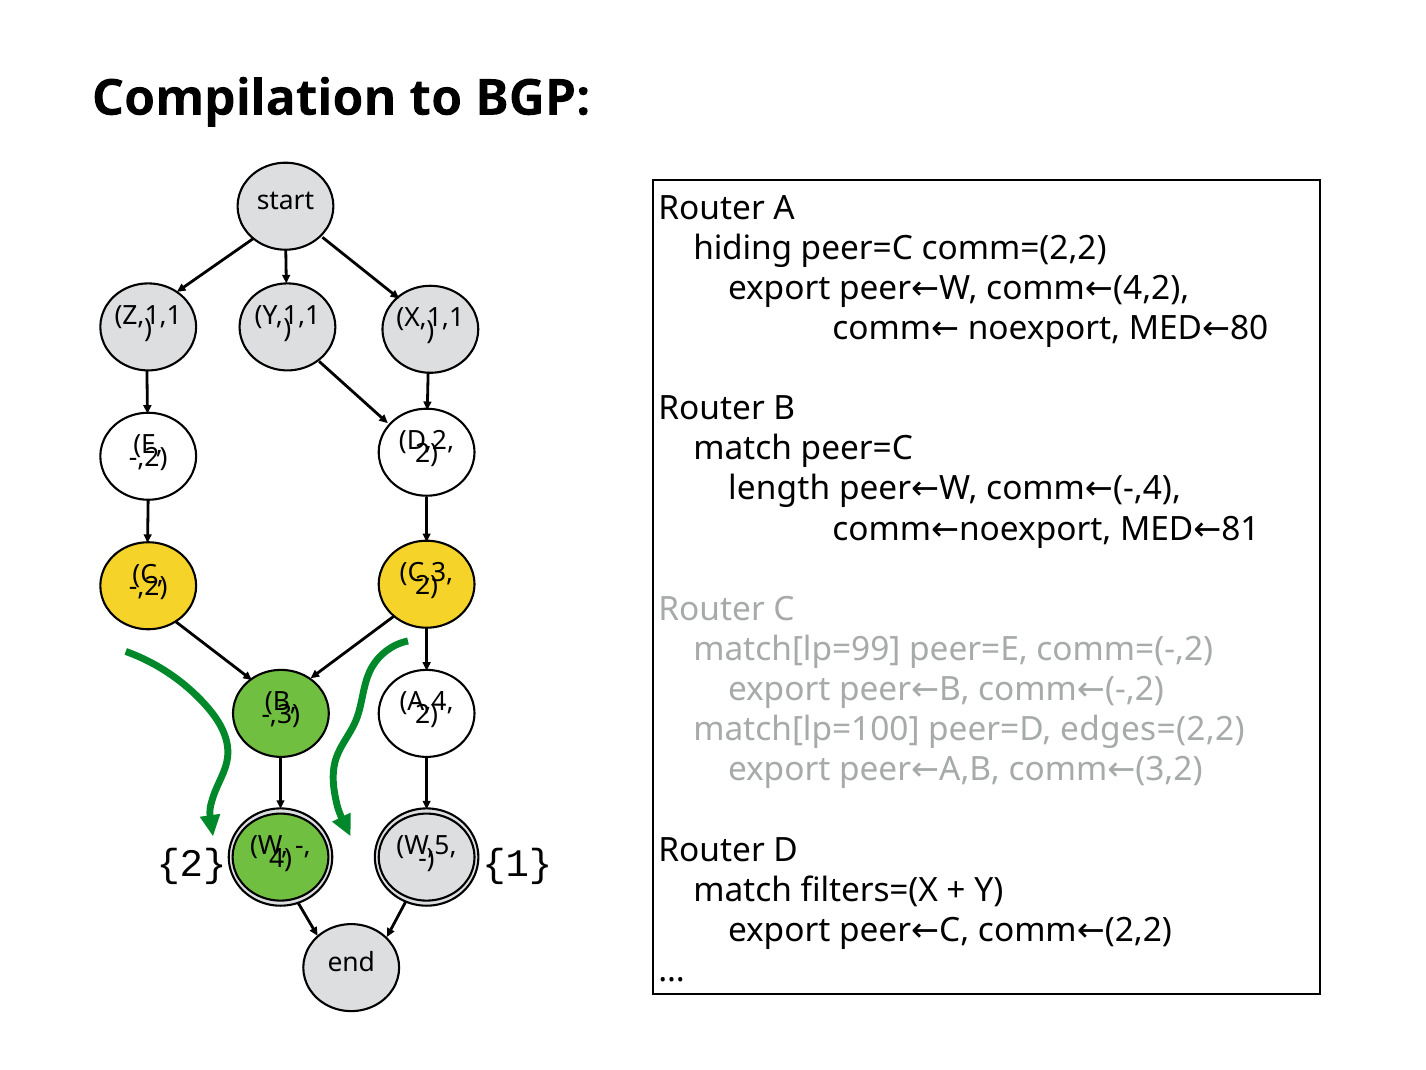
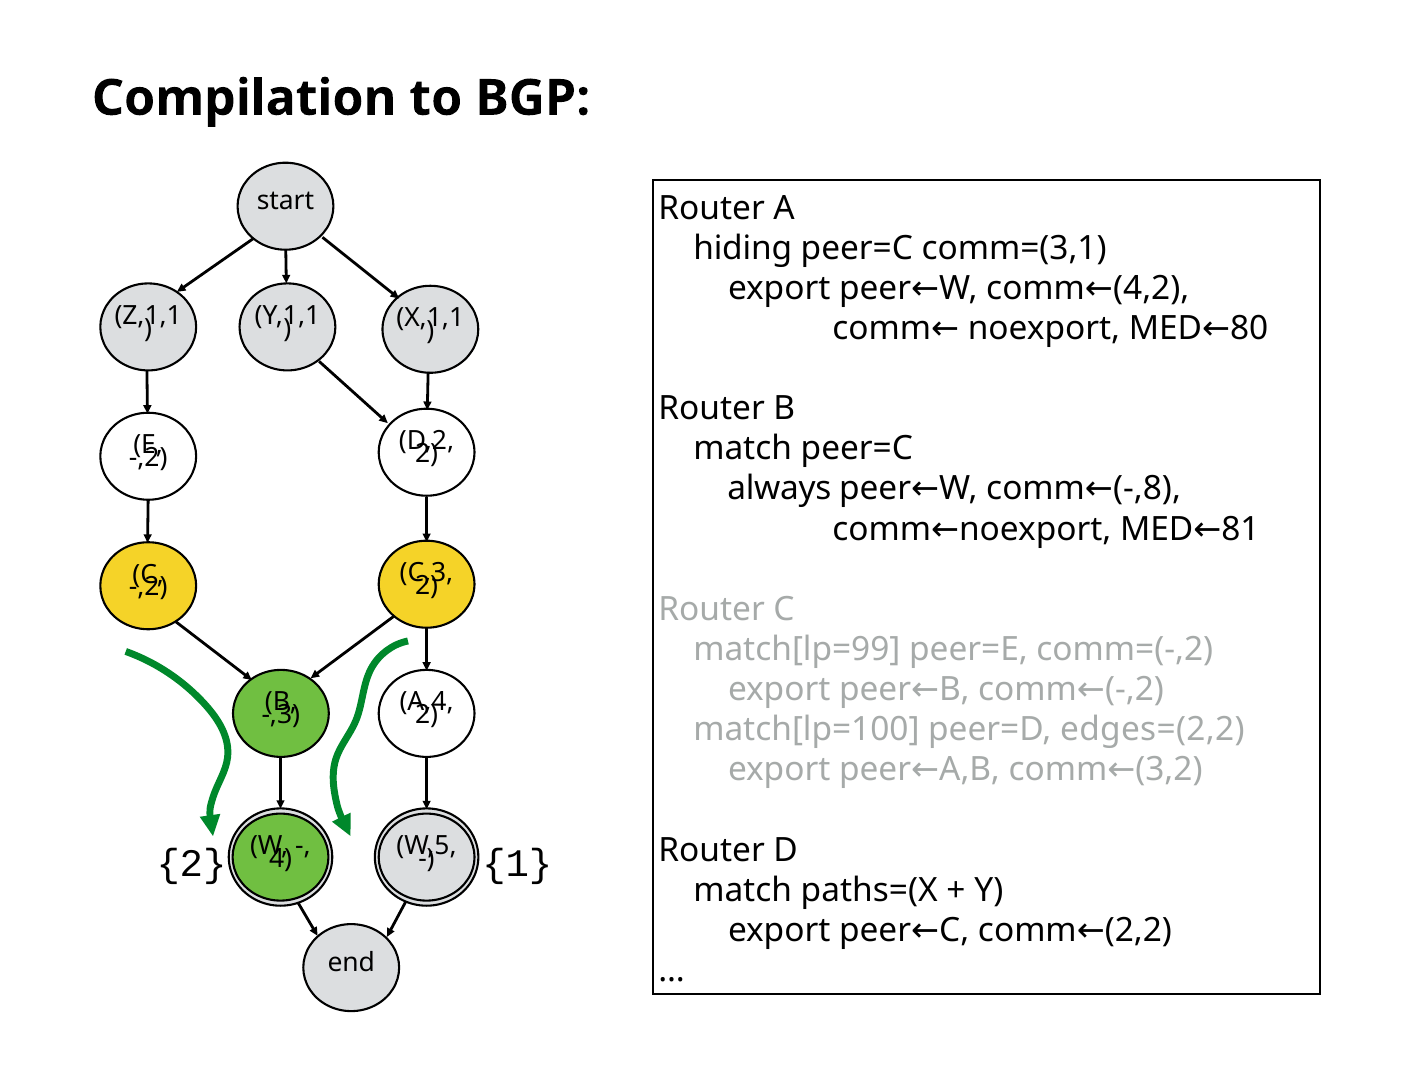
comm=(2,2: comm=(2,2 -> comm=(3,1
length: length -> always
-,4: -,4 -> -,8
filters=(X: filters=(X -> paths=(X
